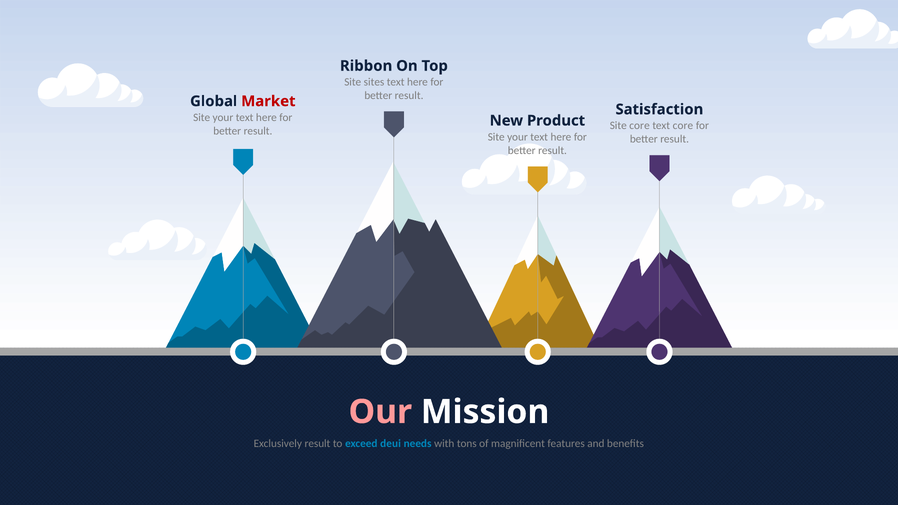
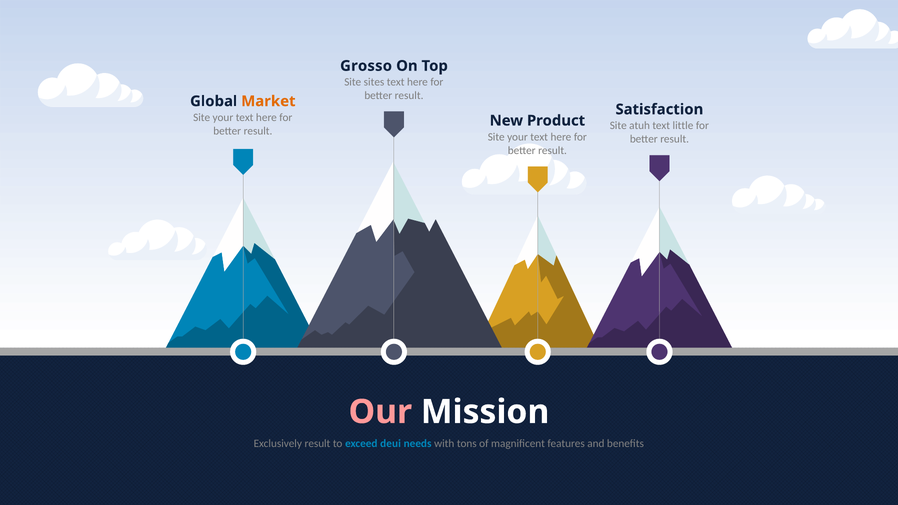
Ribbon: Ribbon -> Grosso
Market colour: red -> orange
Site core: core -> atuh
text core: core -> little
